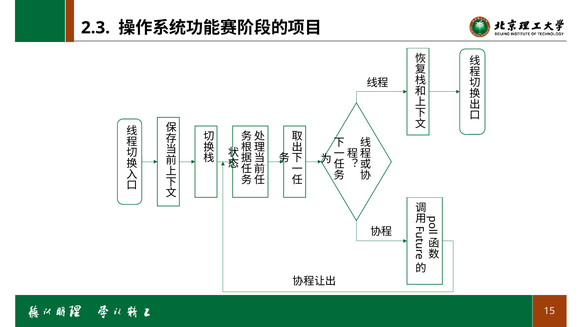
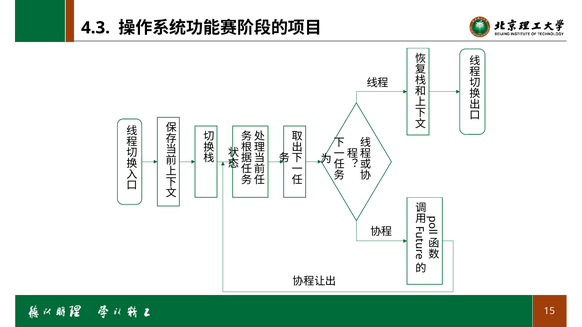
2.3: 2.3 -> 4.3
